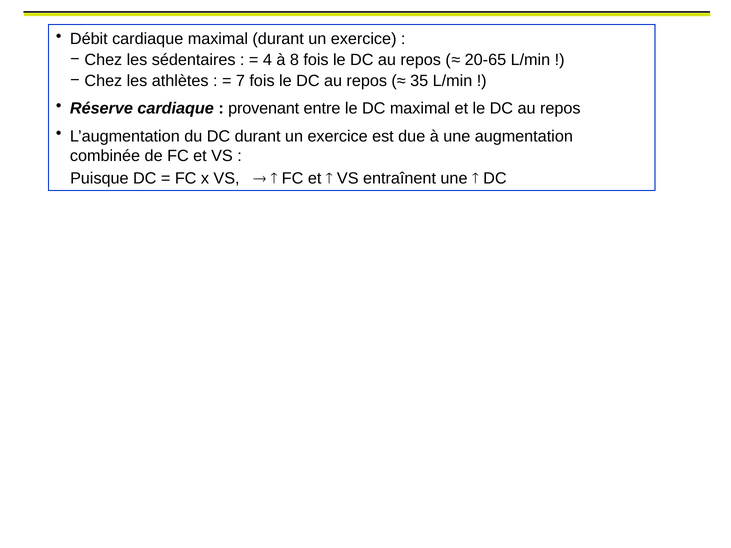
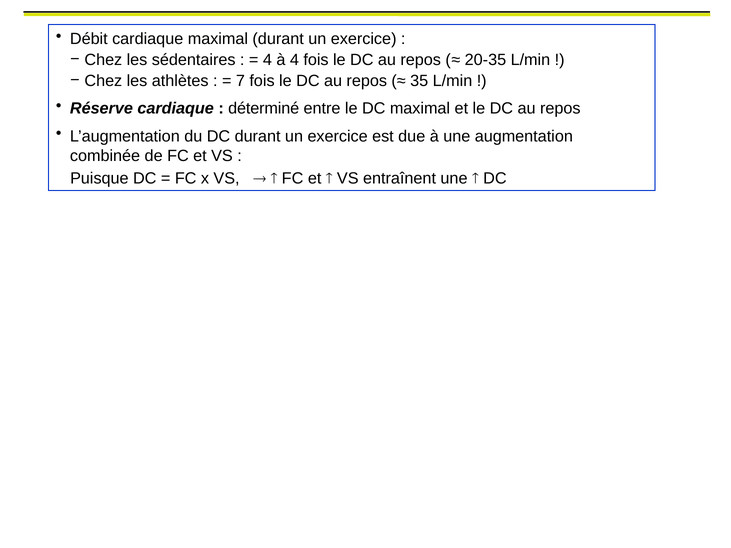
à 8: 8 -> 4
20-65: 20-65 -> 20-35
provenant: provenant -> déterminé
